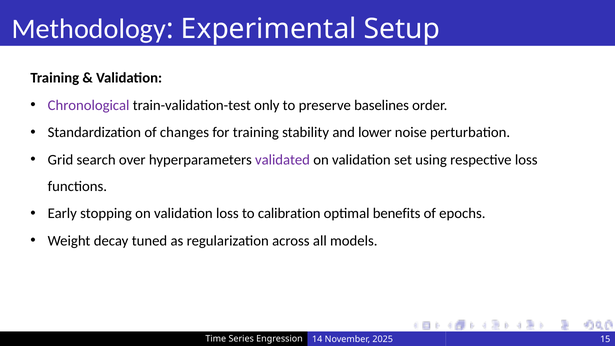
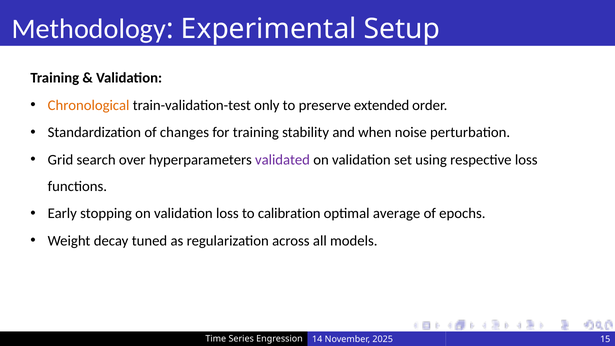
Chronological colour: purple -> orange
baselines: baselines -> extended
lower: lower -> when
benefits: benefits -> average
